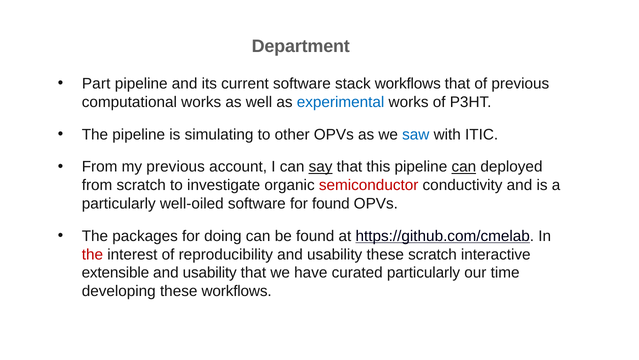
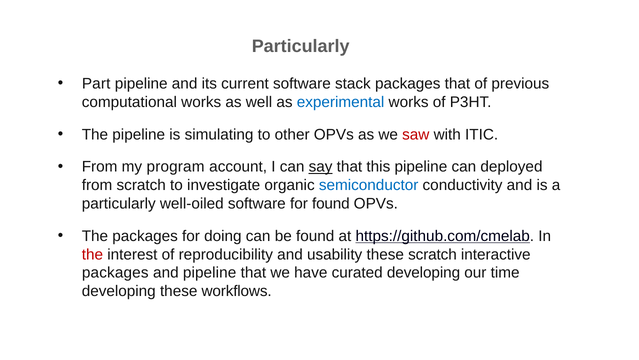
Department at (301, 46): Department -> Particularly
stack workflows: workflows -> packages
saw colour: blue -> red
my previous: previous -> program
can at (464, 167) underline: present -> none
semiconductor colour: red -> blue
extensible at (115, 272): extensible -> packages
usability at (210, 272): usability -> pipeline
curated particularly: particularly -> developing
